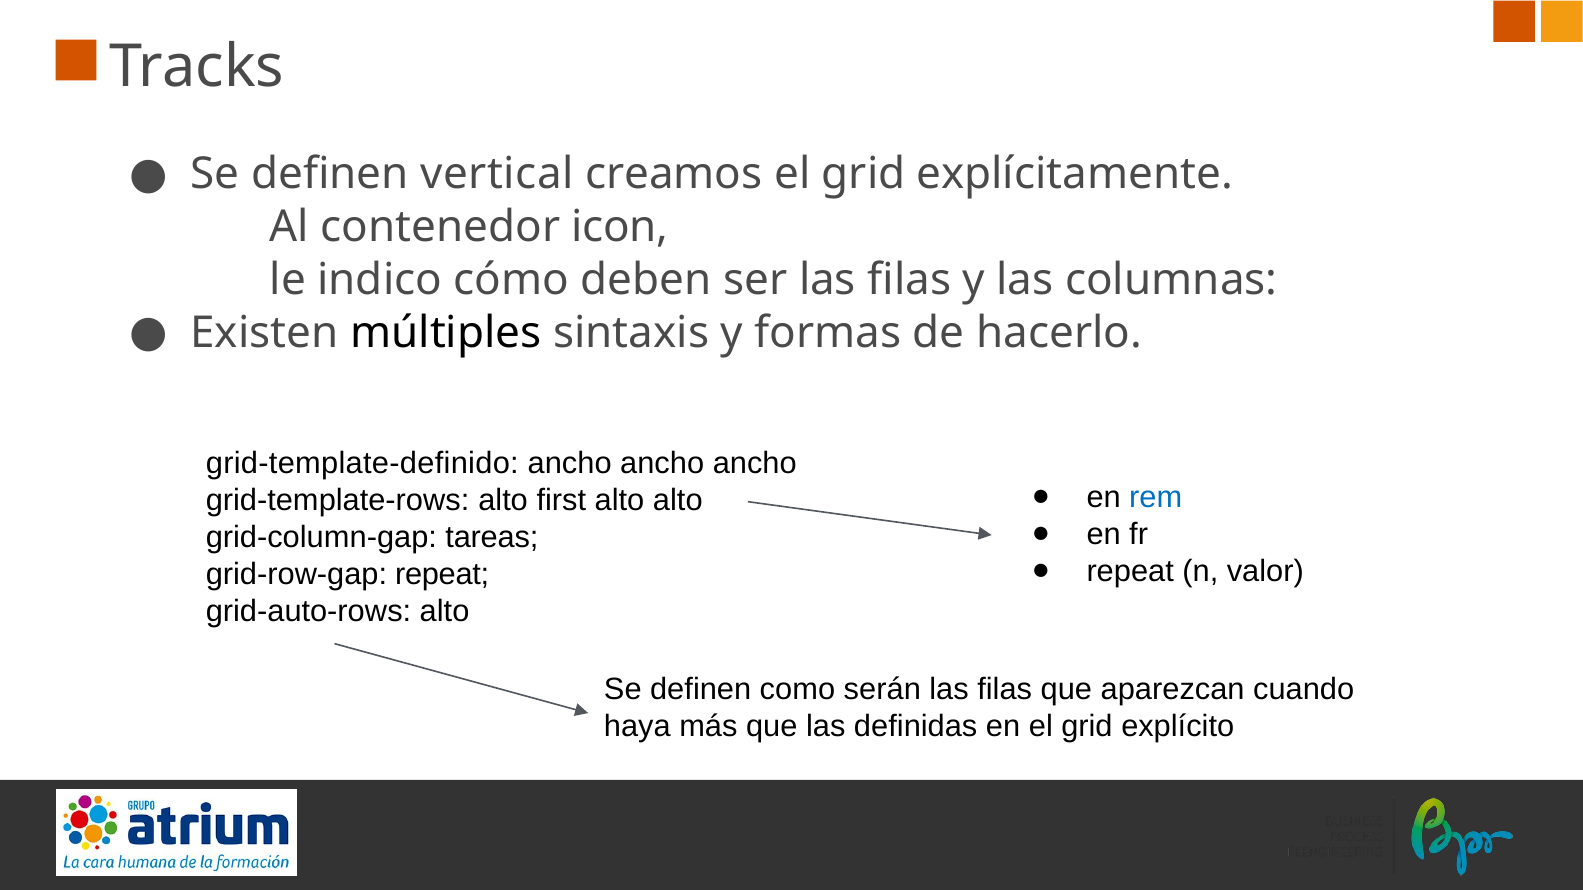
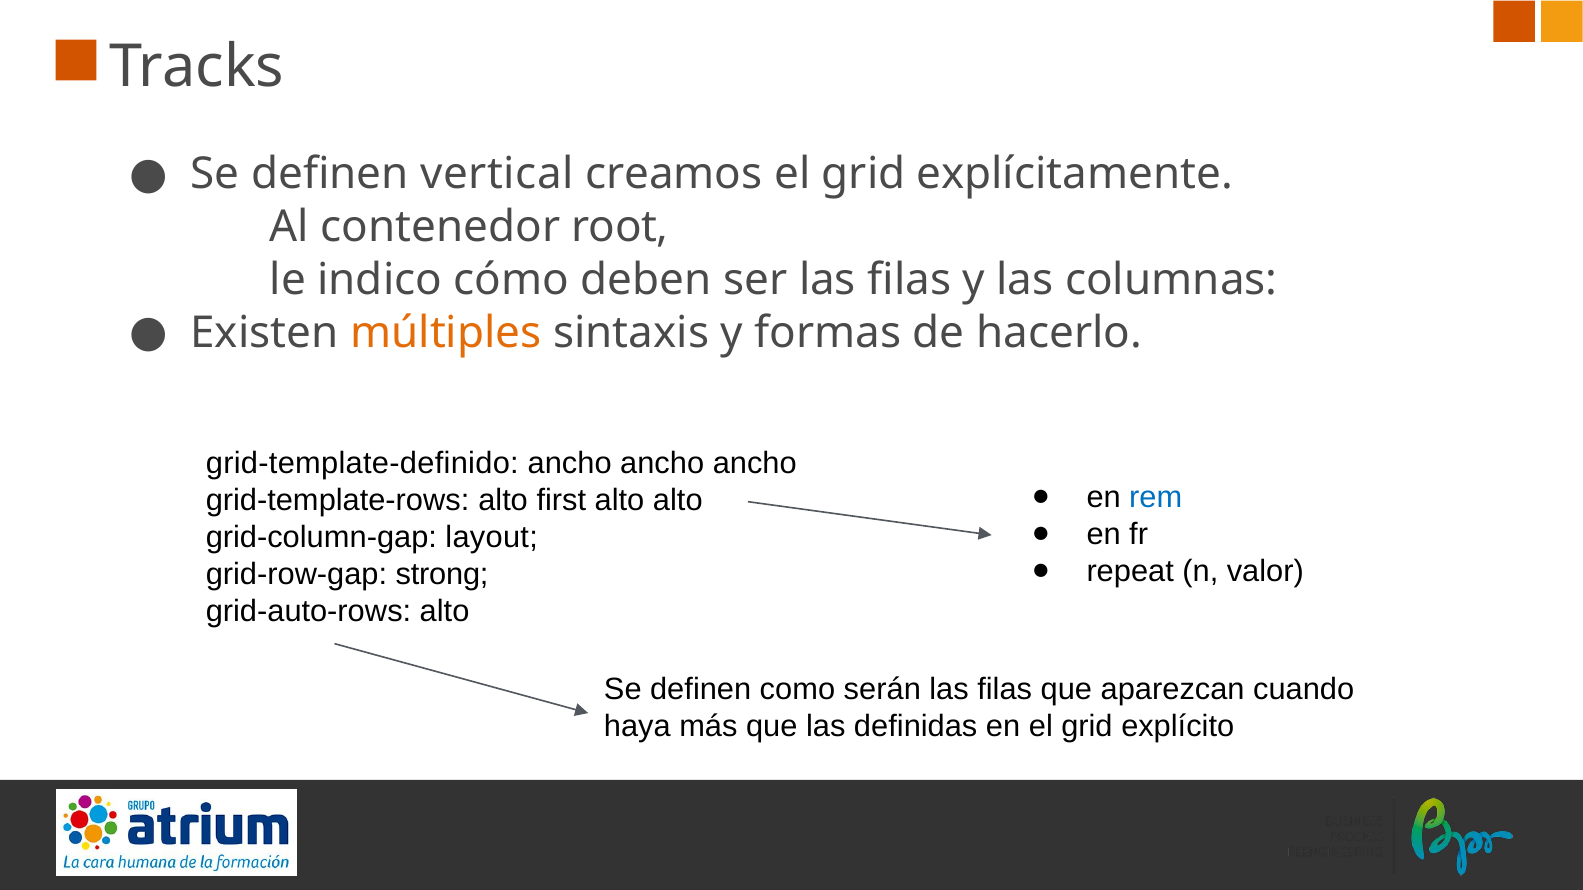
icon: icon -> root
múltiples colour: black -> orange
tareas: tareas -> layout
grid-row-gap repeat: repeat -> strong
